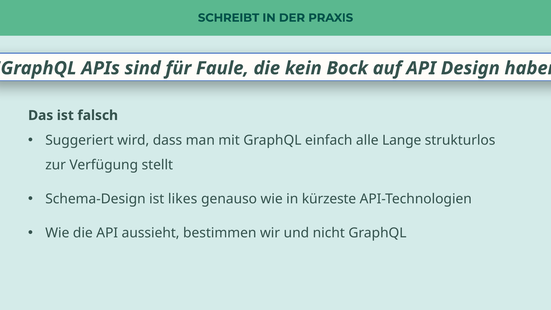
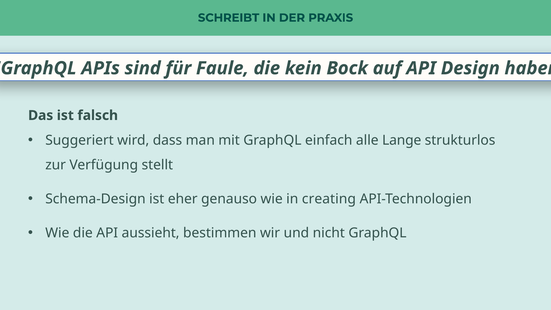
likes: likes -> eher
kürzeste: kürzeste -> creating
